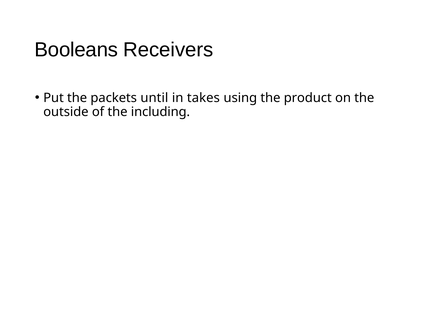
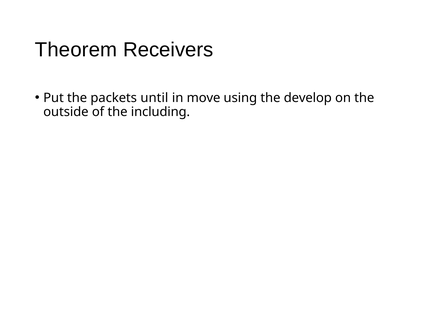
Booleans: Booleans -> Theorem
takes: takes -> move
product: product -> develop
